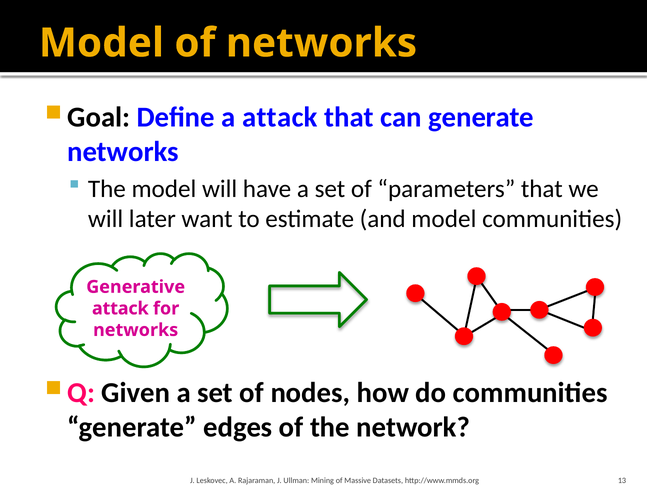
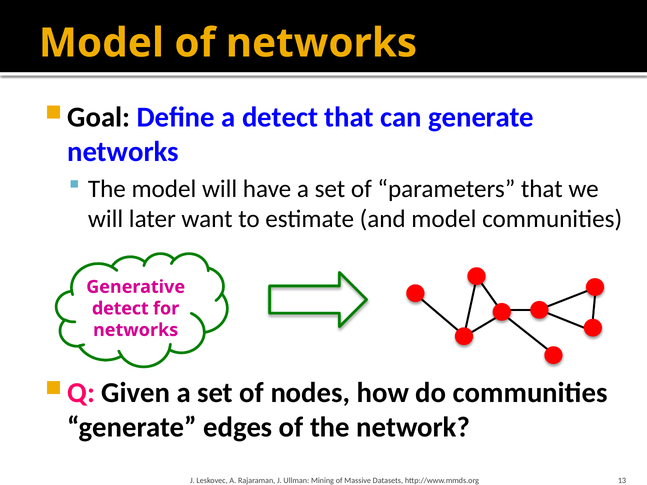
a attack: attack -> detect
attack at (120, 309): attack -> detect
